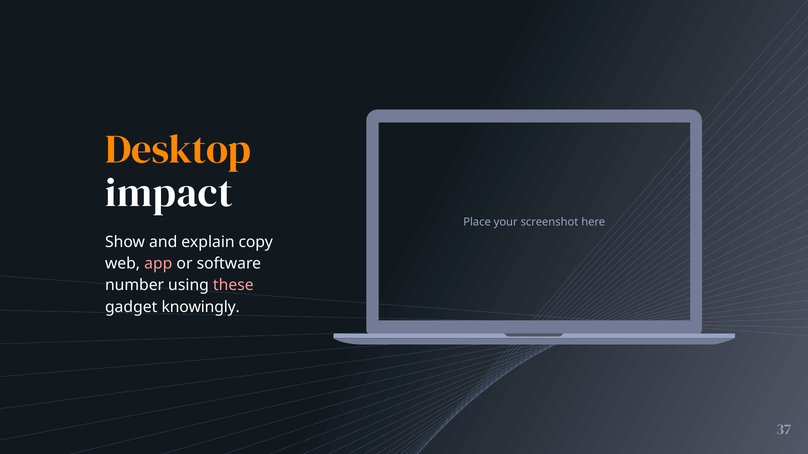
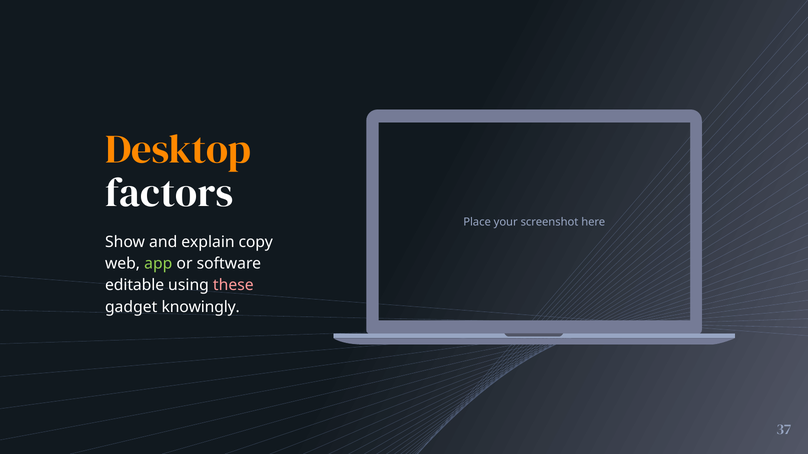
impact: impact -> factors
app colour: pink -> light green
number: number -> editable
